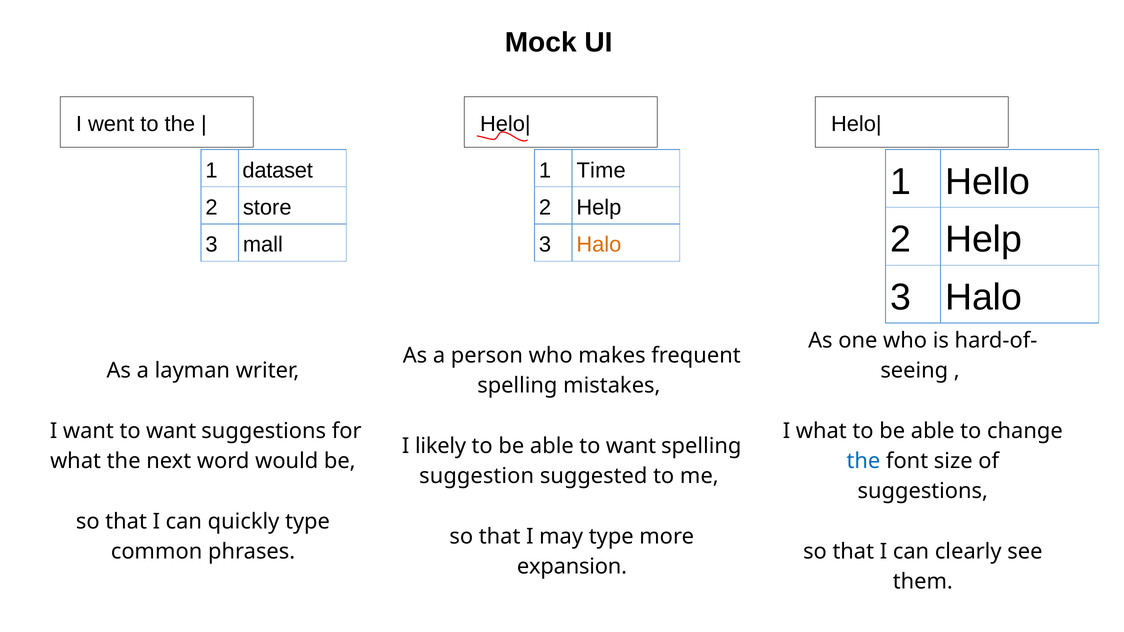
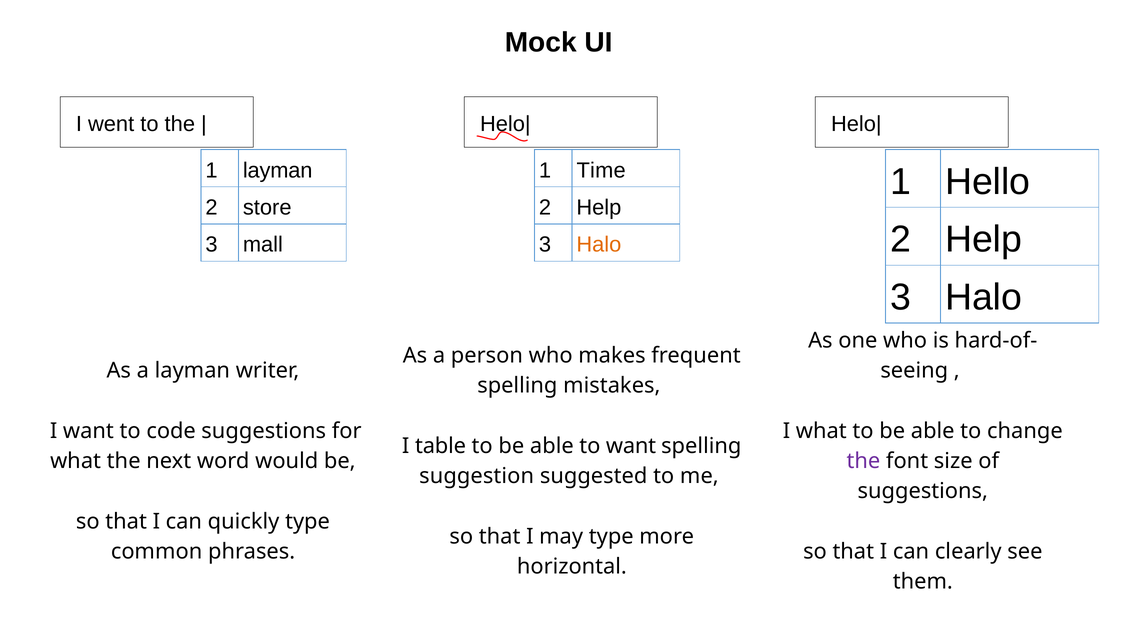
1 dataset: dataset -> layman
want to want: want -> code
likely: likely -> table
the at (863, 461) colour: blue -> purple
expansion: expansion -> horizontal
